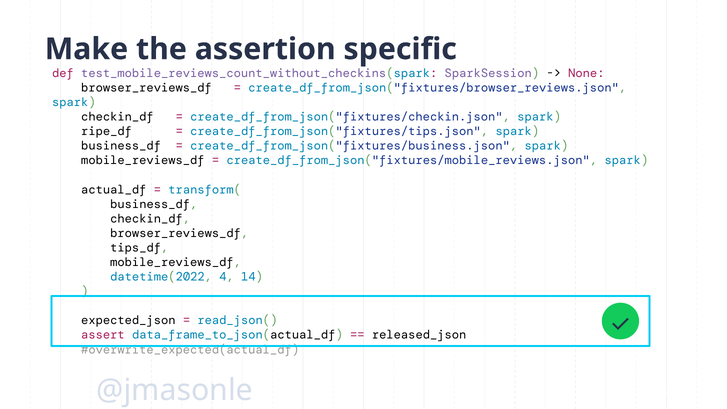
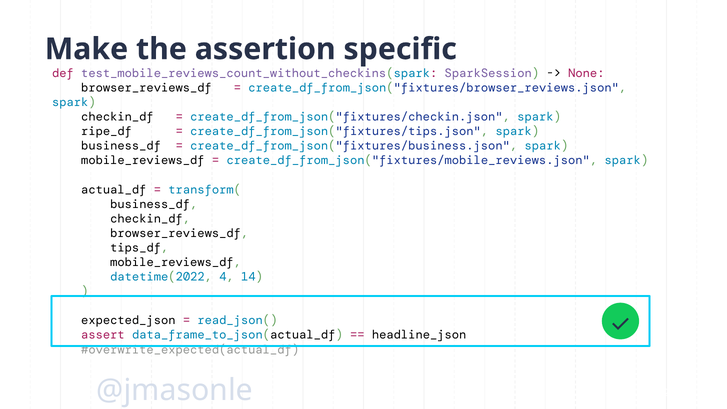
released_json: released_json -> headline_json
